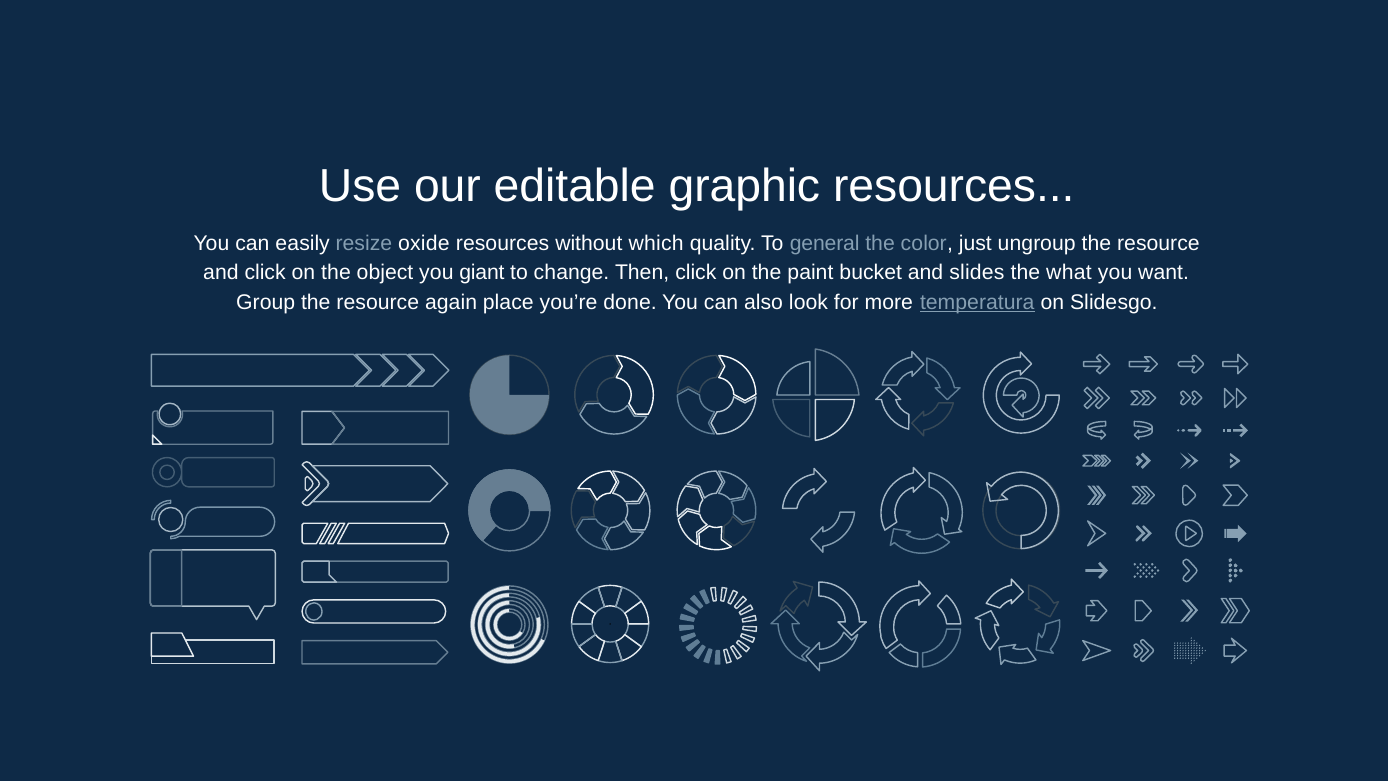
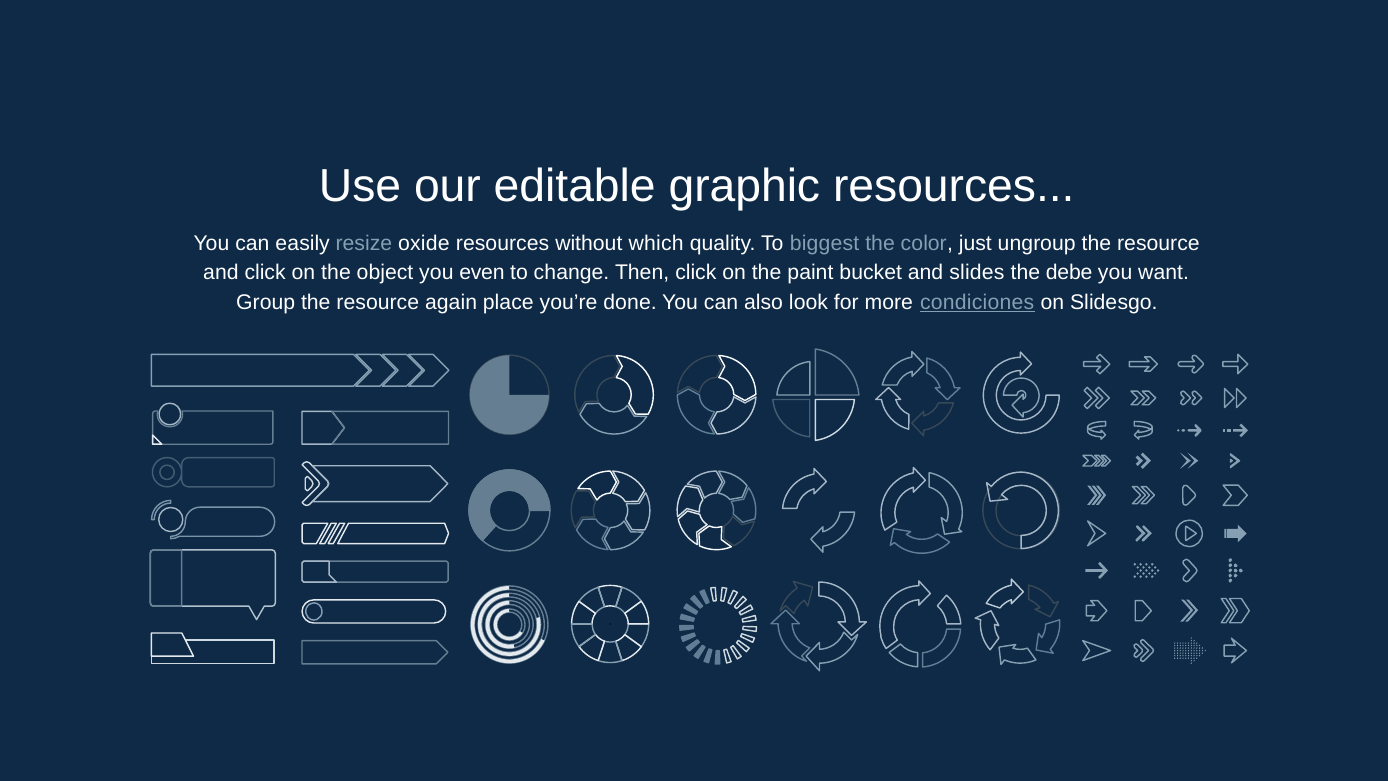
general: general -> biggest
giant: giant -> even
what: what -> debe
temperatura: temperatura -> condiciones
